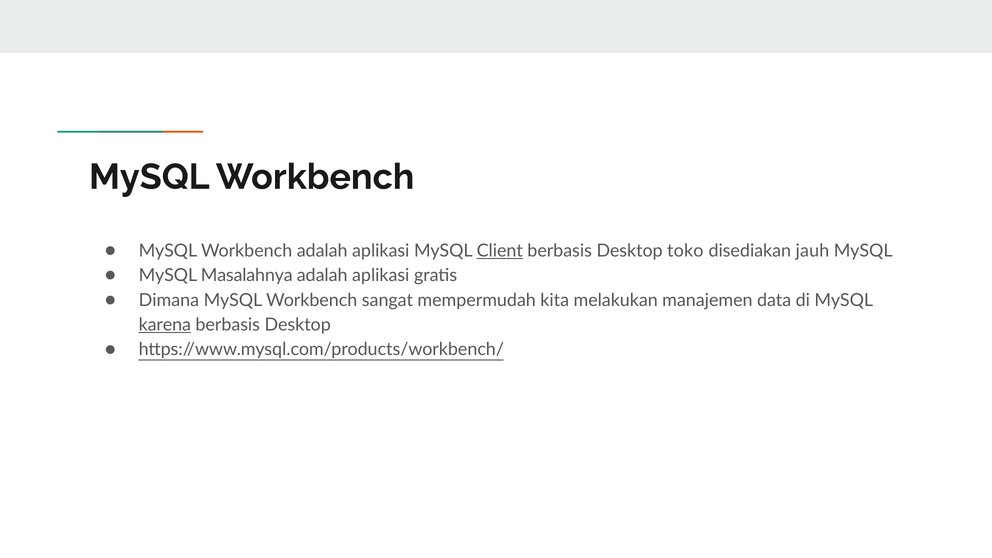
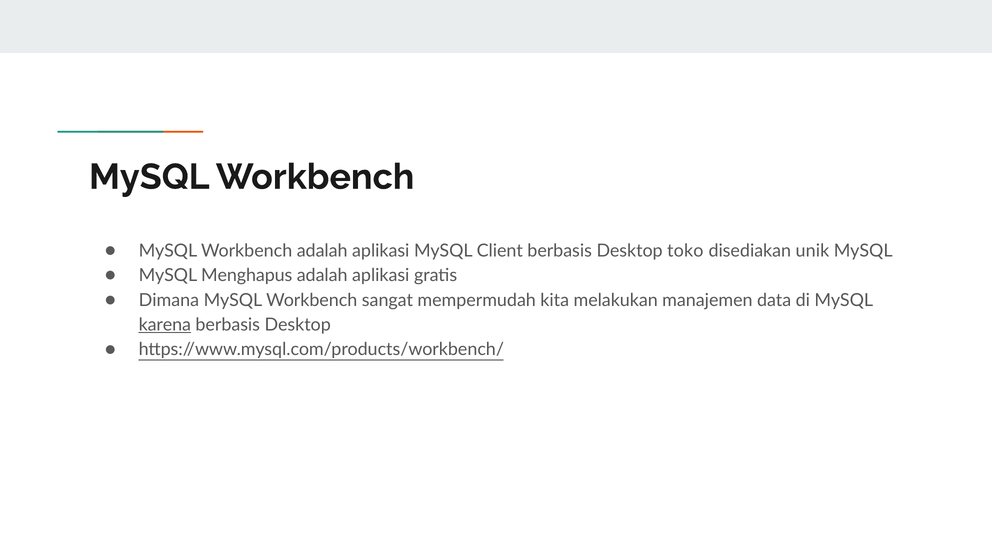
Client underline: present -> none
jauh: jauh -> unik
Masalahnya: Masalahnya -> Menghapus
